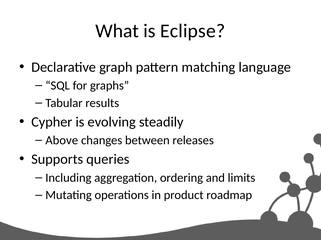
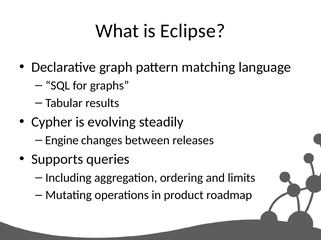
Above: Above -> Engine
